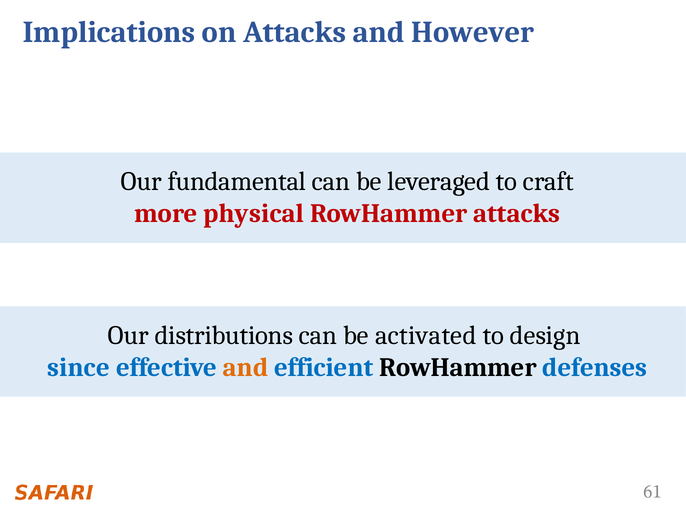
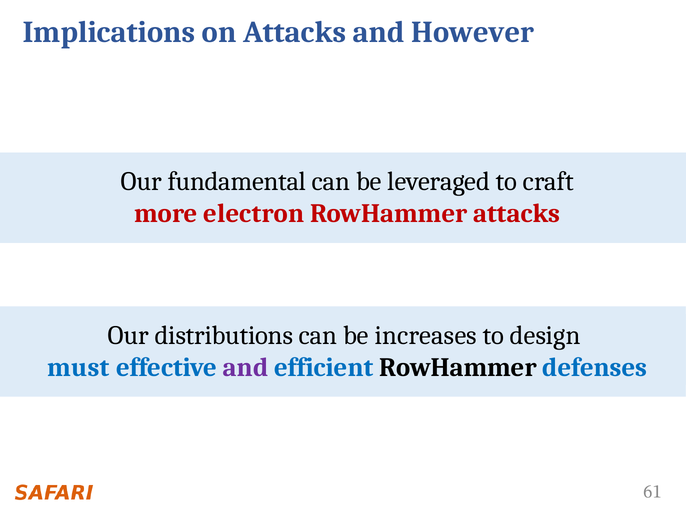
physical: physical -> electron
activated: activated -> increases
since: since -> must
and at (246, 368) colour: orange -> purple
